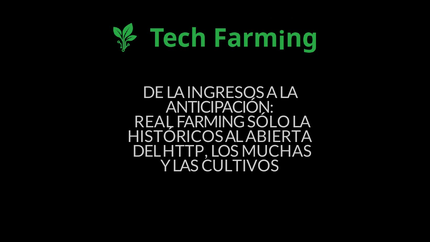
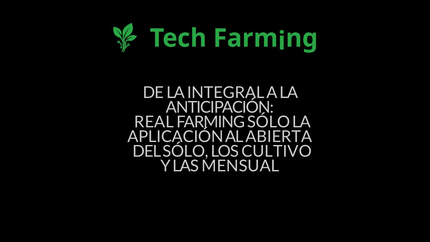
INGRESOS: INGRESOS -> INTEGRAL
HISTÓRICOS: HISTÓRICOS -> APLICACIÓN
DEL HTTP: HTTP -> SÓLO
MUCHAS: MUCHAS -> CULTIVO
CULTIVOS: CULTIVOS -> MENSUAL
